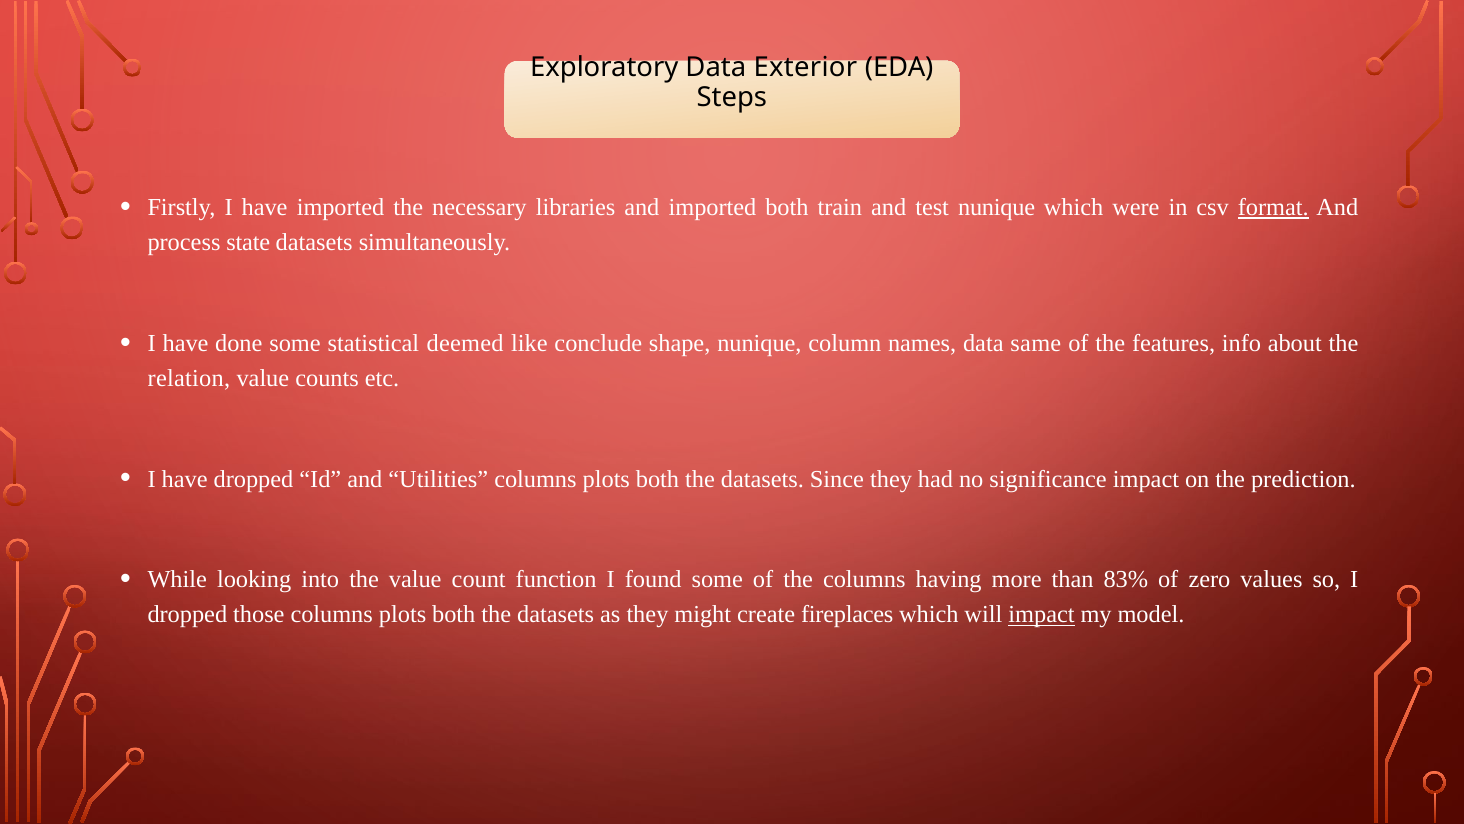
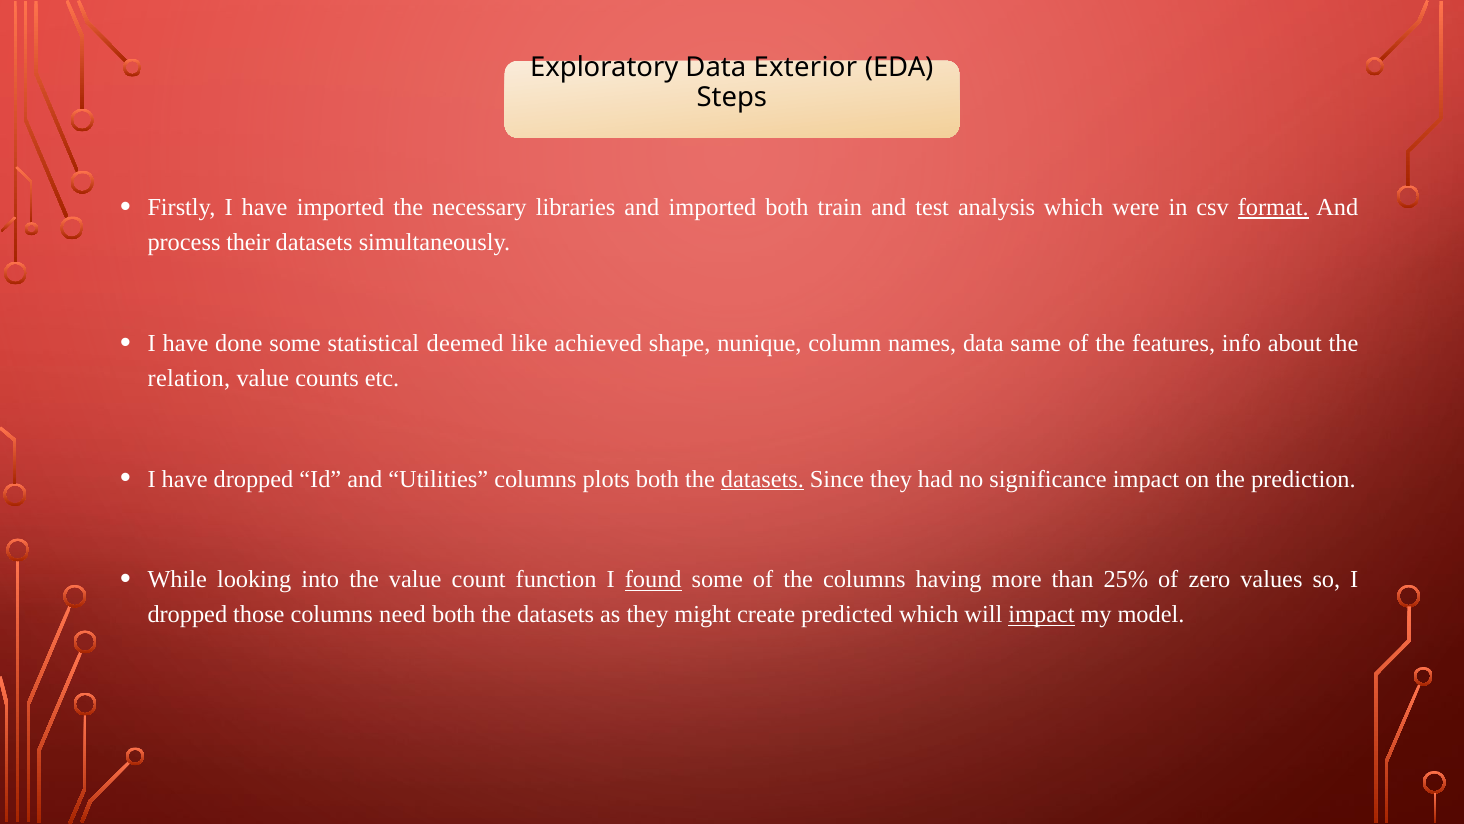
test nunique: nunique -> analysis
state: state -> their
conclude: conclude -> achieved
datasets at (762, 479) underline: none -> present
found underline: none -> present
83%: 83% -> 25%
those columns plots: plots -> need
fireplaces: fireplaces -> predicted
